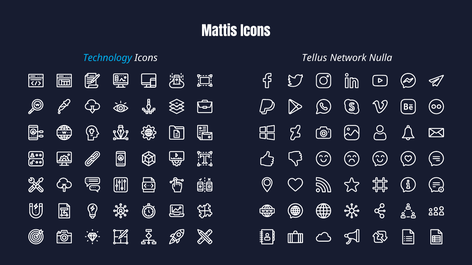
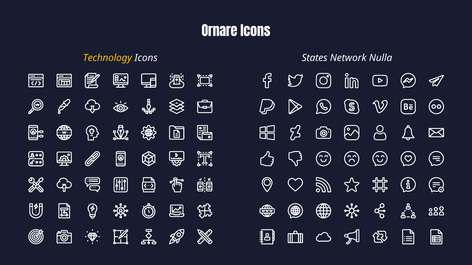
Mattis: Mattis -> Ornare
Technology colour: light blue -> yellow
Tellus: Tellus -> States
